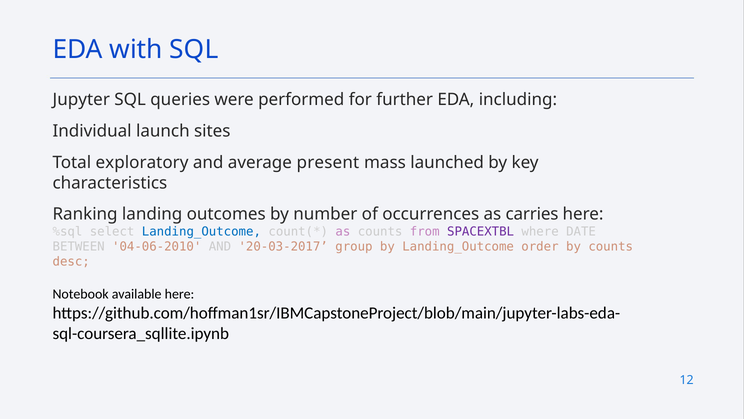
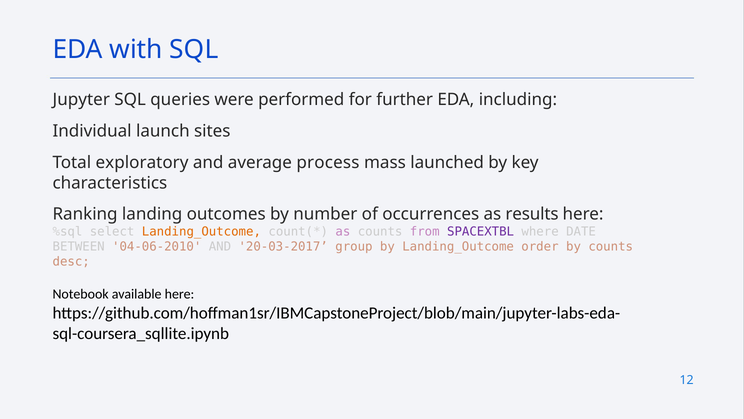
present: present -> process
carries: carries -> results
Landing_Outcome at (201, 231) colour: blue -> orange
